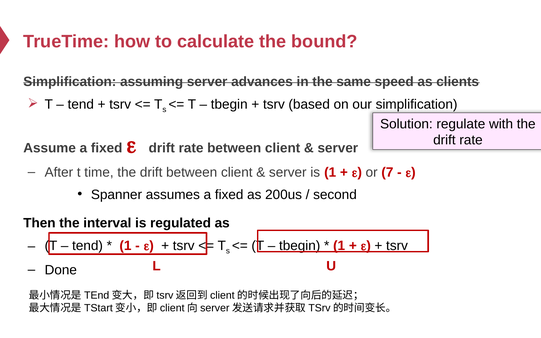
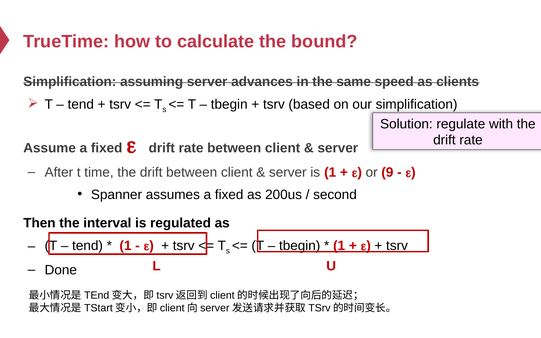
7: 7 -> 9
